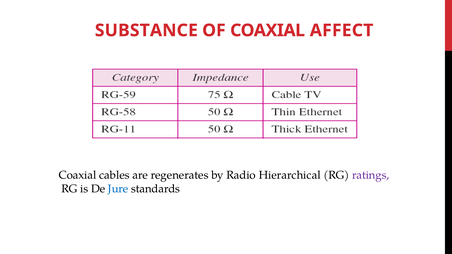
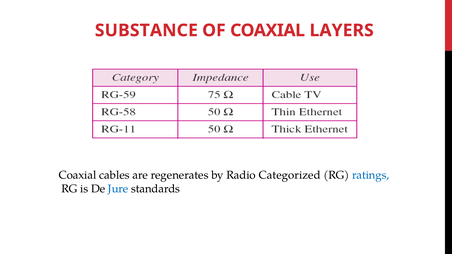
AFFECT: AFFECT -> LAYERS
Hierarchical: Hierarchical -> Categorized
ratings colour: purple -> blue
